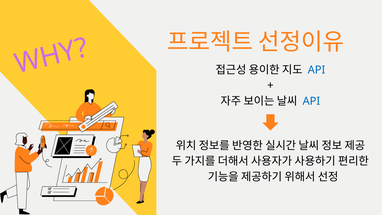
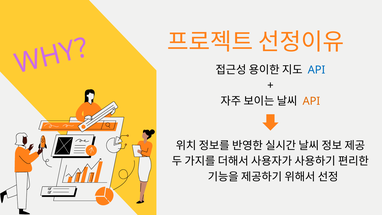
API at (311, 101) colour: blue -> orange
